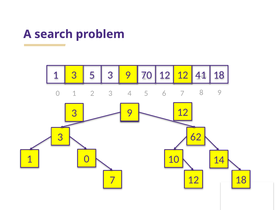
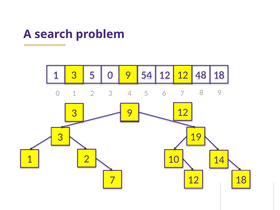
5 3: 3 -> 0
70: 70 -> 54
41: 41 -> 48
62: 62 -> 19
0 at (87, 159): 0 -> 2
